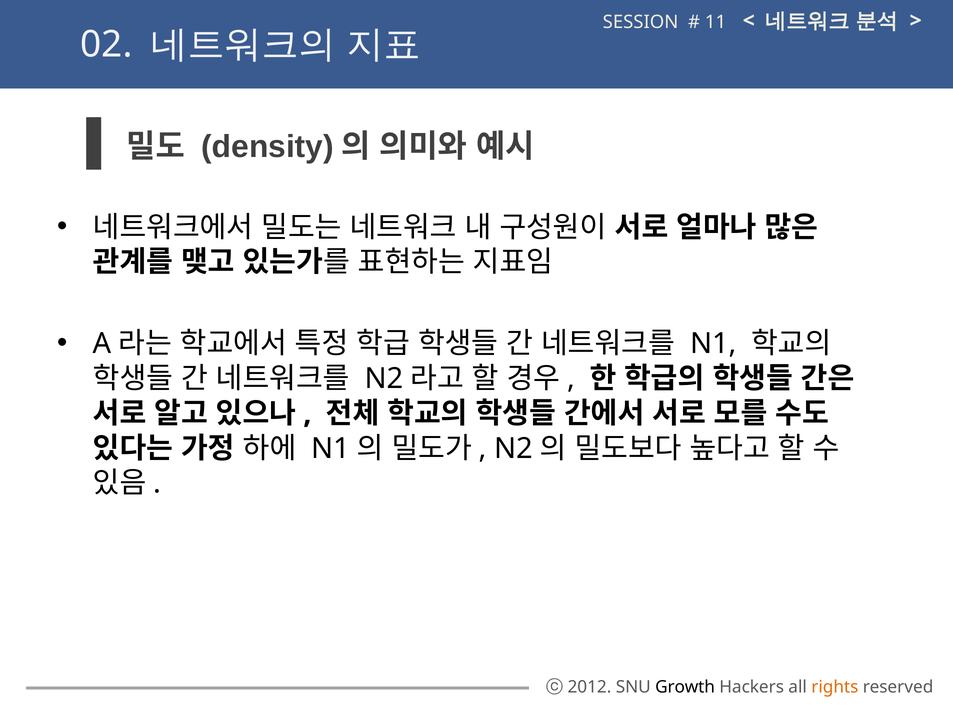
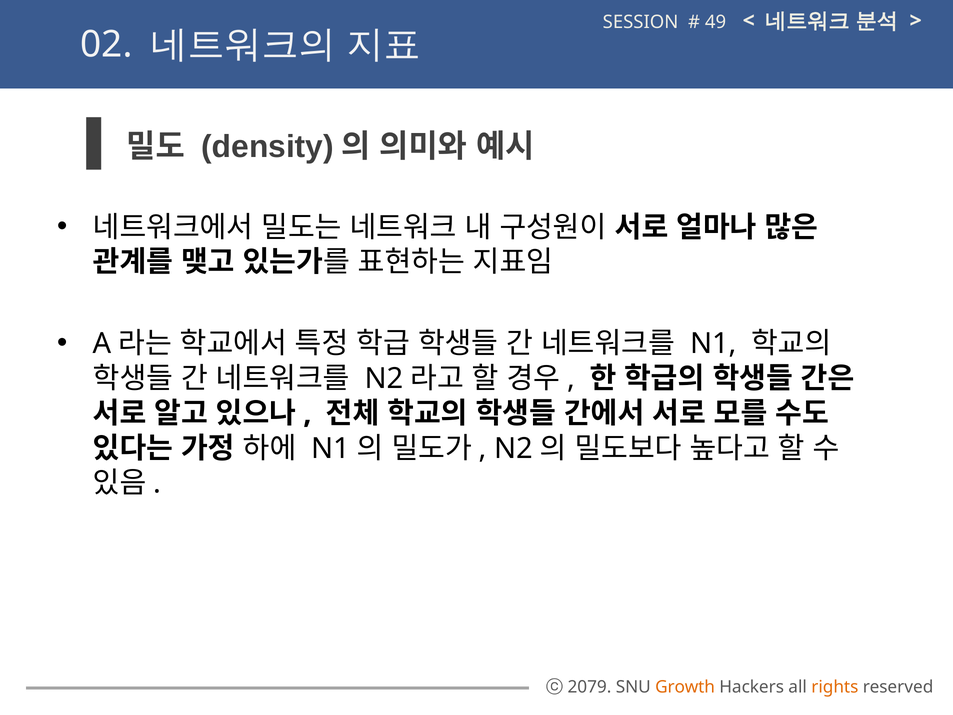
11: 11 -> 49
2012: 2012 -> 2079
Growth colour: black -> orange
